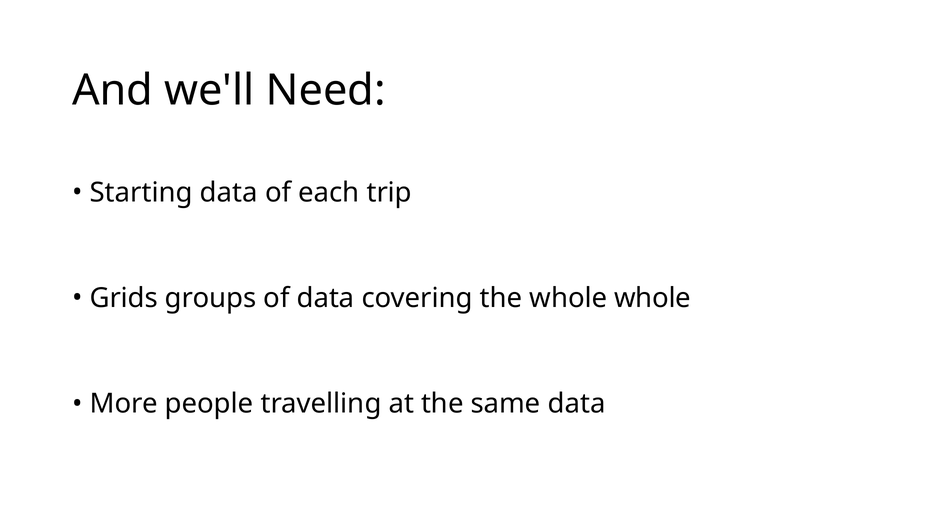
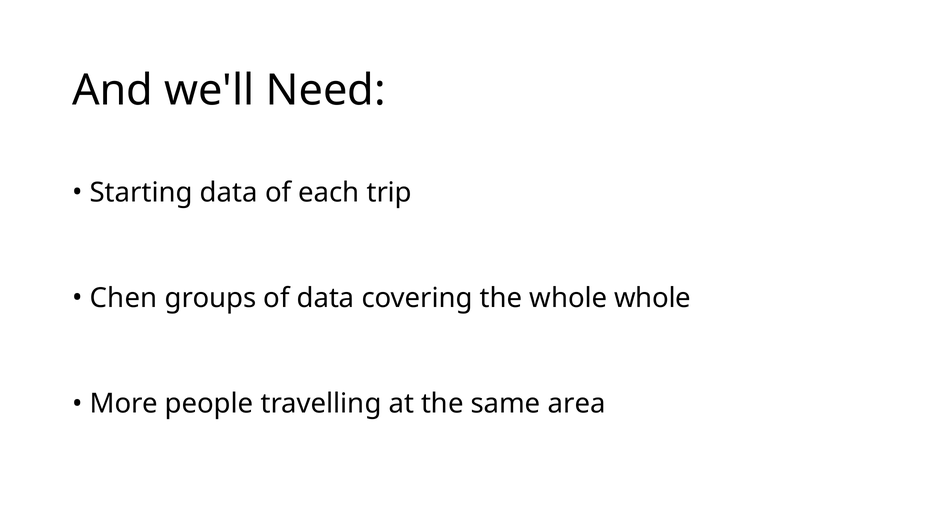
Grids: Grids -> Chen
same data: data -> area
